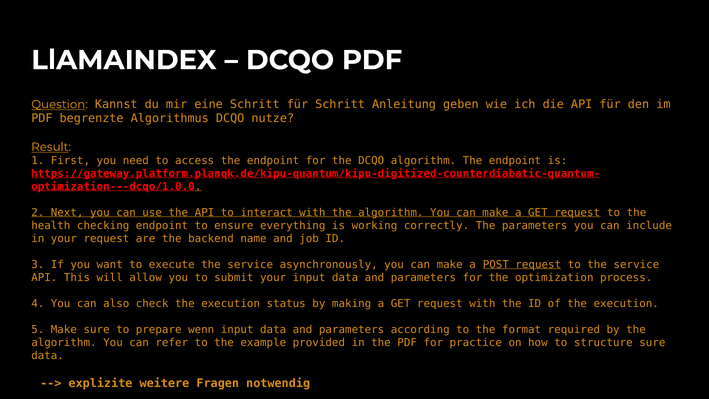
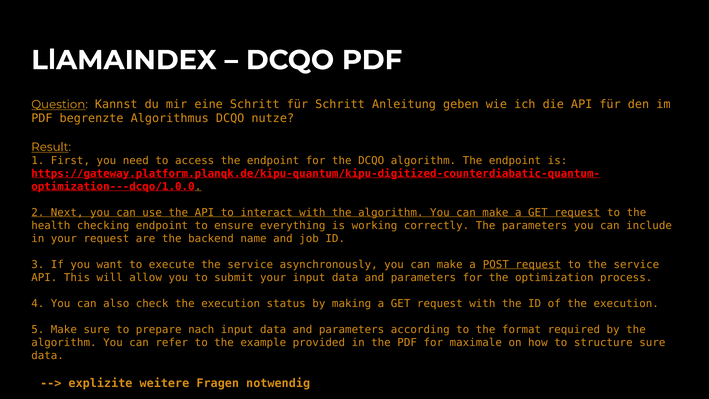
wenn: wenn -> nach
practice: practice -> maximale
